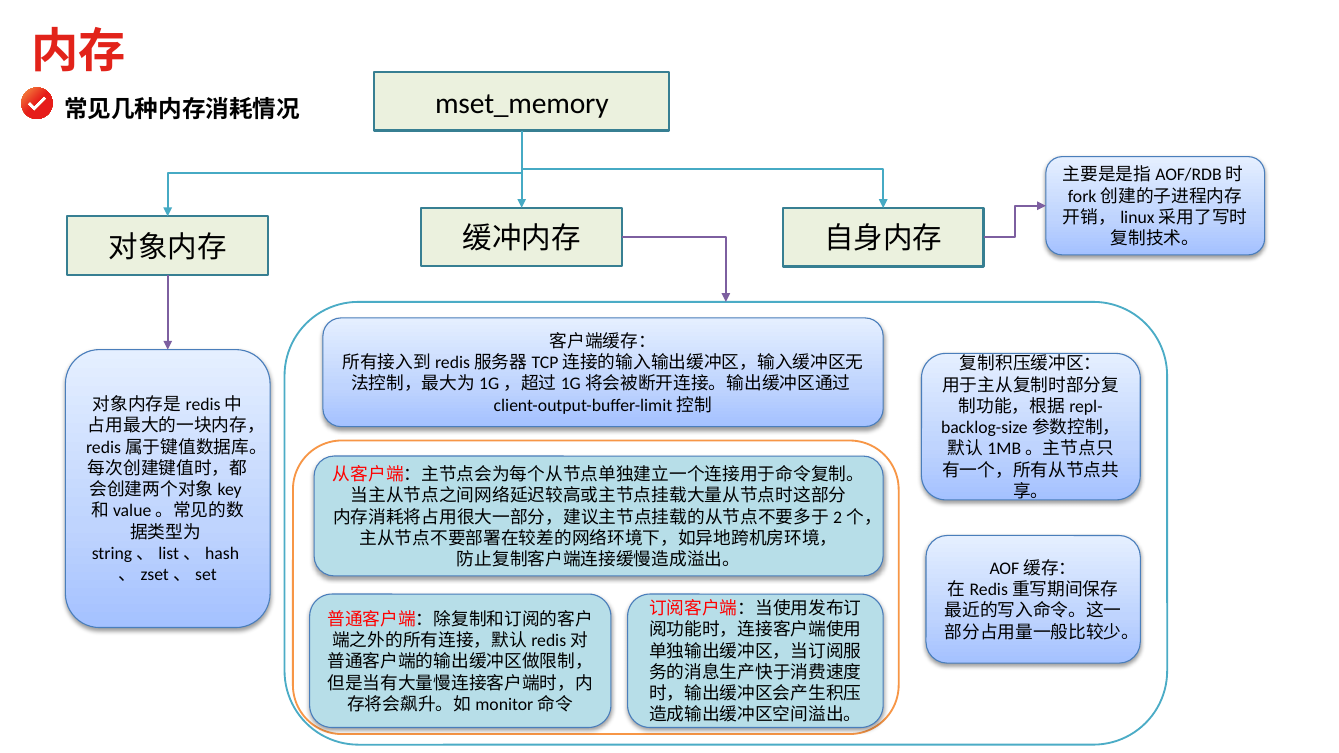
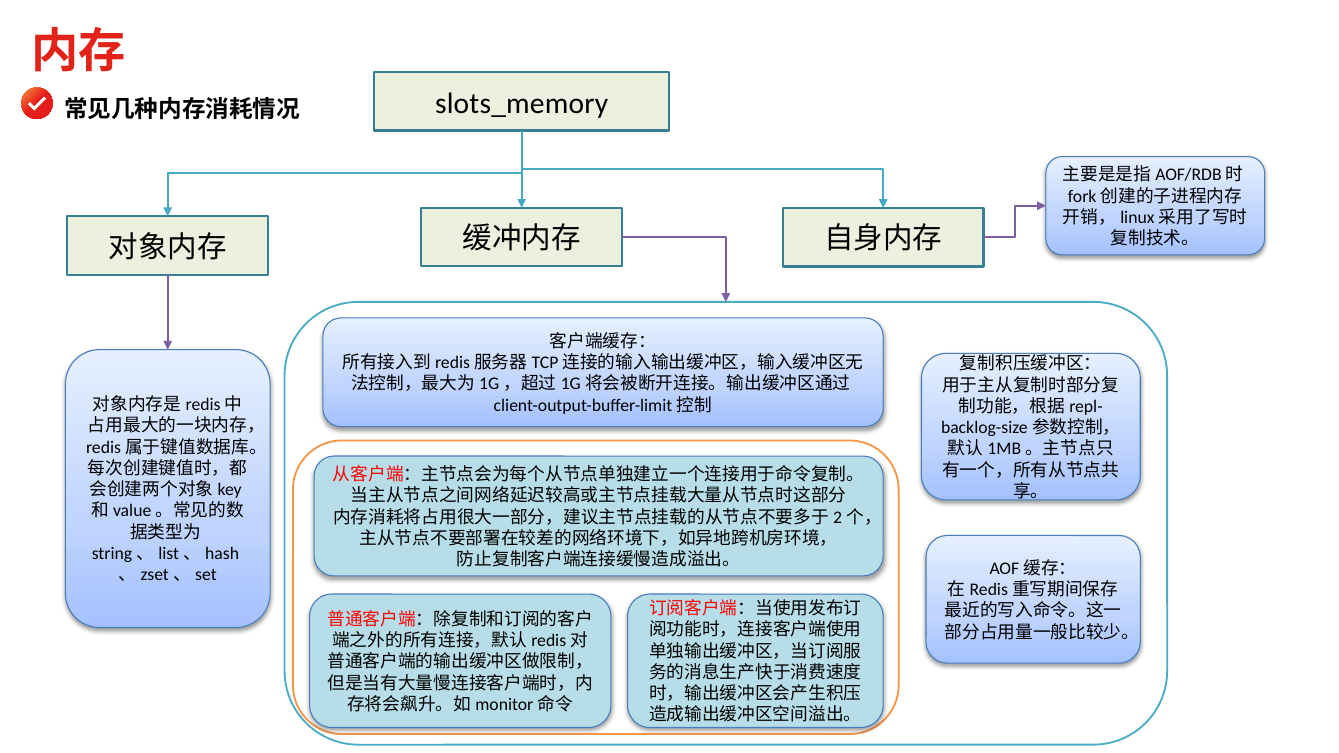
mset_memory: mset_memory -> slots_memory
